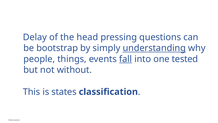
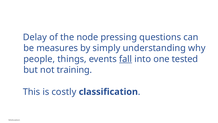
head: head -> node
bootstrap: bootstrap -> measures
understanding underline: present -> none
without: without -> training
states: states -> costly
